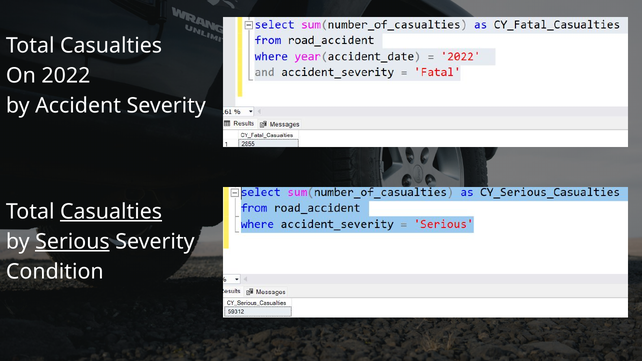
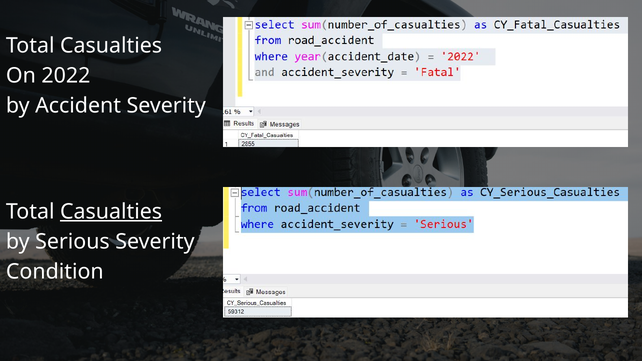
Serious underline: present -> none
